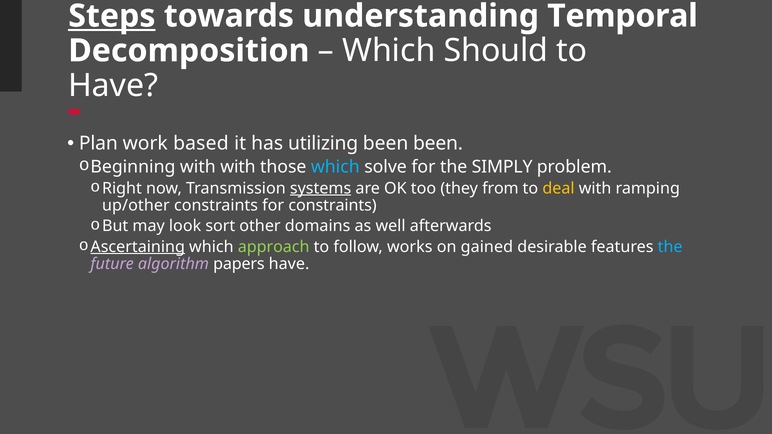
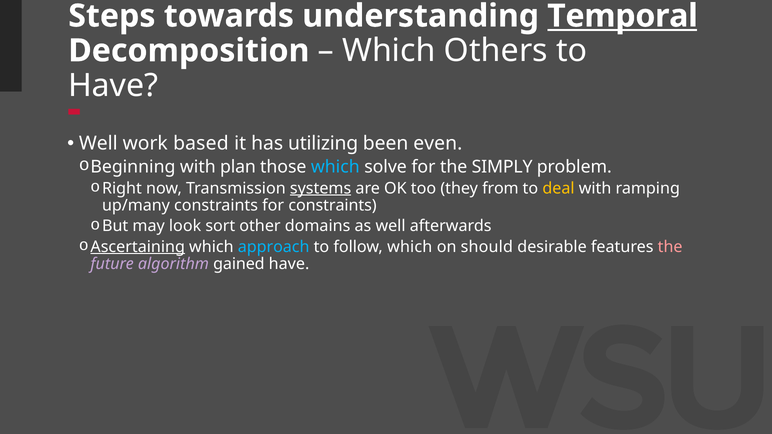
Steps underline: present -> none
Temporal underline: none -> present
Should: Should -> Others
Plan at (98, 144): Plan -> Well
been been: been -> even
with with: with -> plan
up/other: up/other -> up/many
approach colour: light green -> light blue
follow works: works -> which
gained: gained -> should
the at (670, 247) colour: light blue -> pink
papers: papers -> gained
